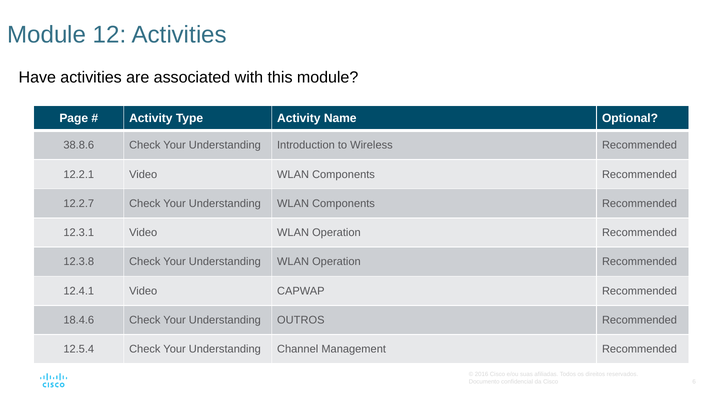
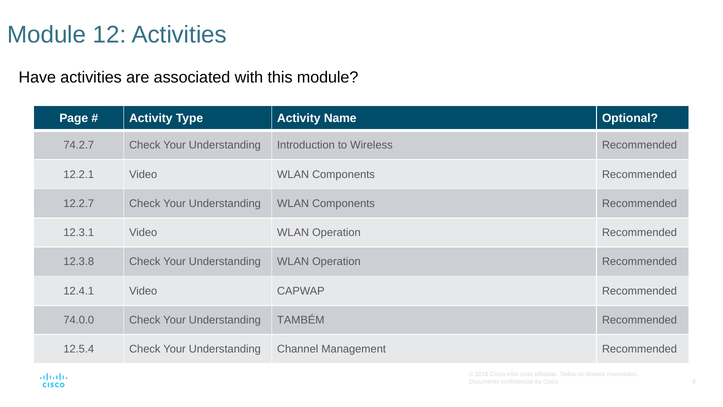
38.8.6: 38.8.6 -> 74.2.7
18.4.6: 18.4.6 -> 74.0.0
OUTROS: OUTROS -> TAMBÉM
